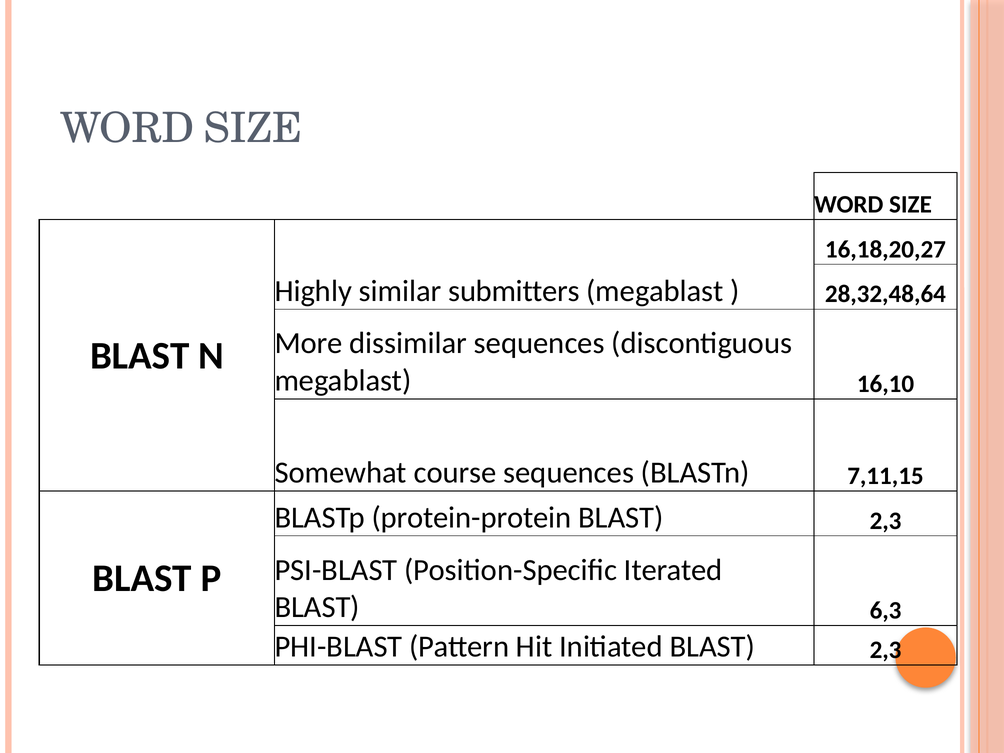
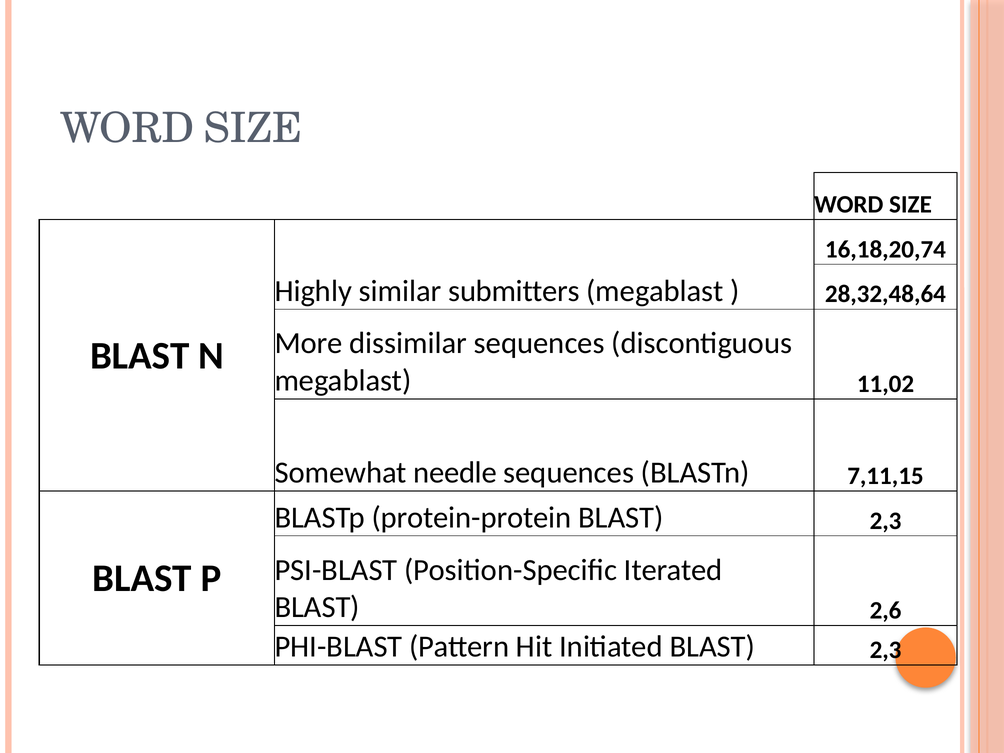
16,18,20,27: 16,18,20,27 -> 16,18,20,74
16,10: 16,10 -> 11,02
course: course -> needle
6,3: 6,3 -> 2,6
